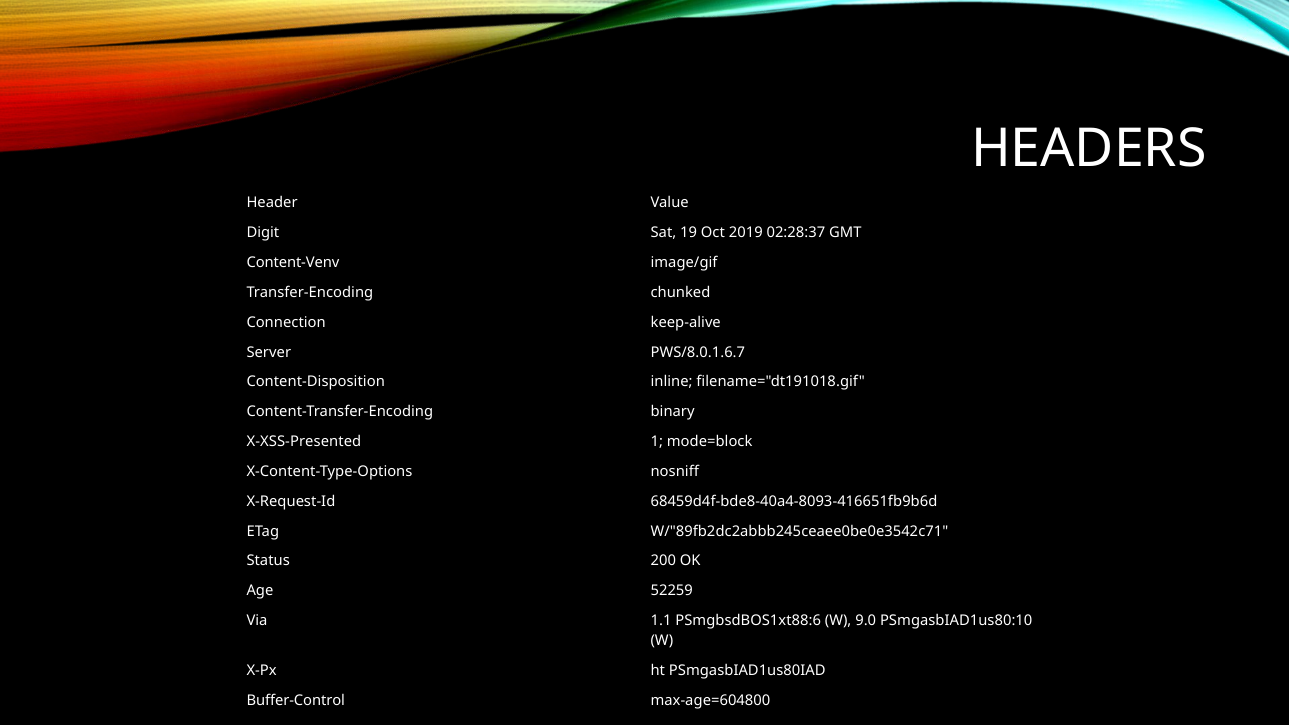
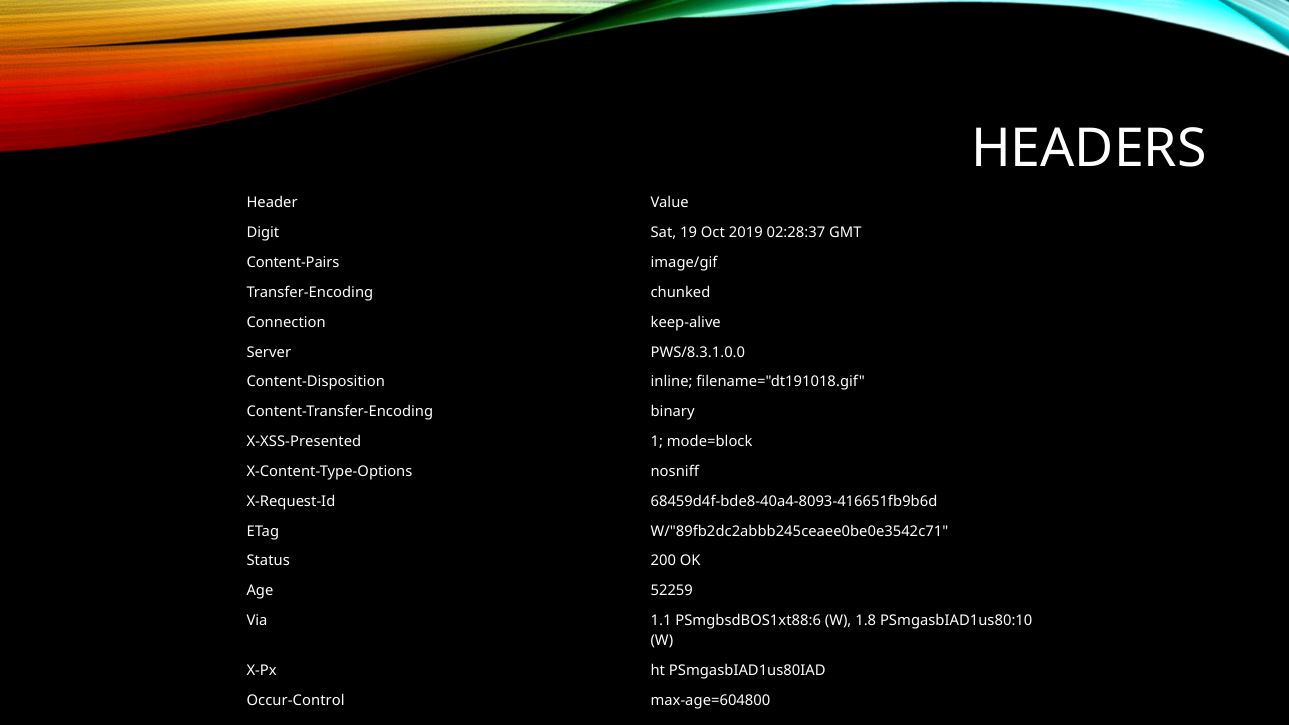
Content-Venv: Content-Venv -> Content-Pairs
PWS/8.0.1.6.7: PWS/8.0.1.6.7 -> PWS/8.3.1.0.0
9.0: 9.0 -> 1.8
Buffer-Control: Buffer-Control -> Occur-Control
